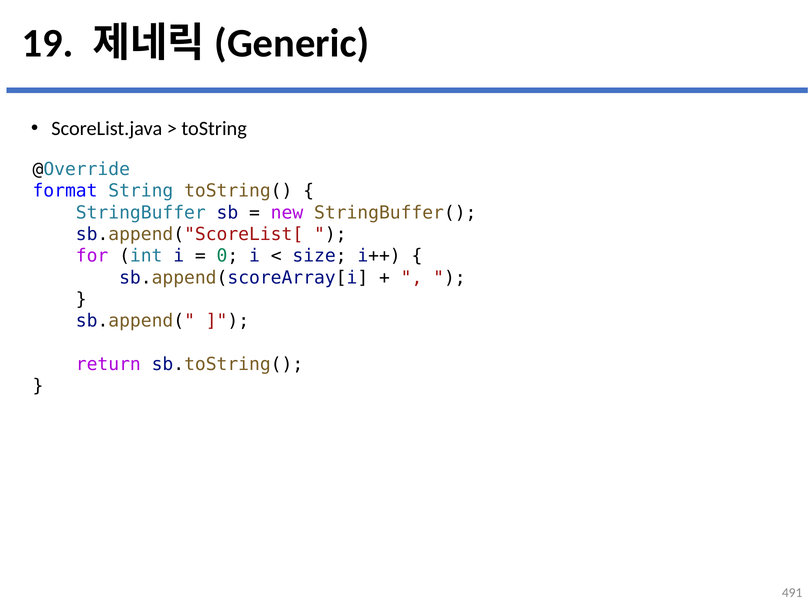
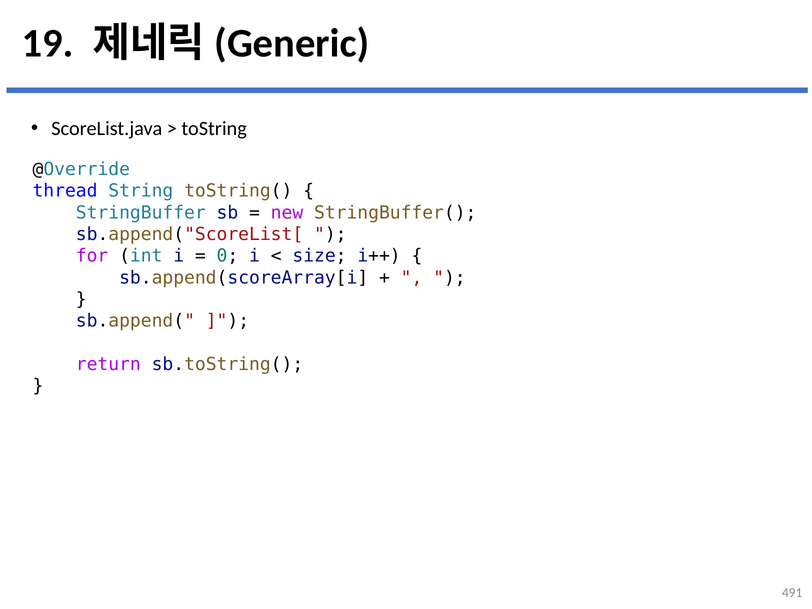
format: format -> thread
